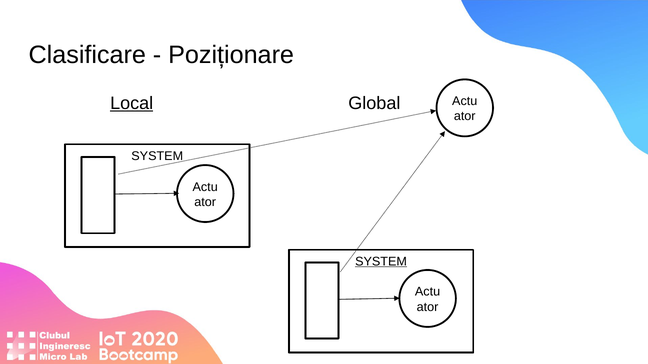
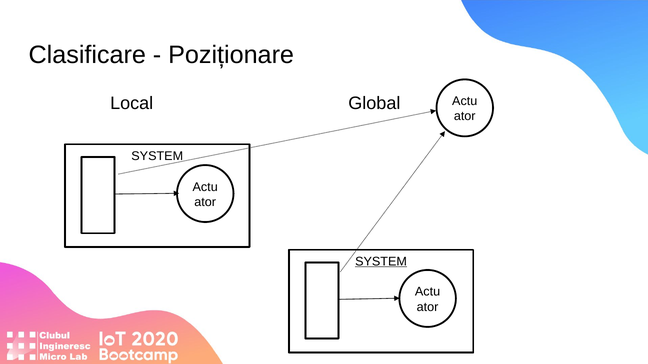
Local underline: present -> none
